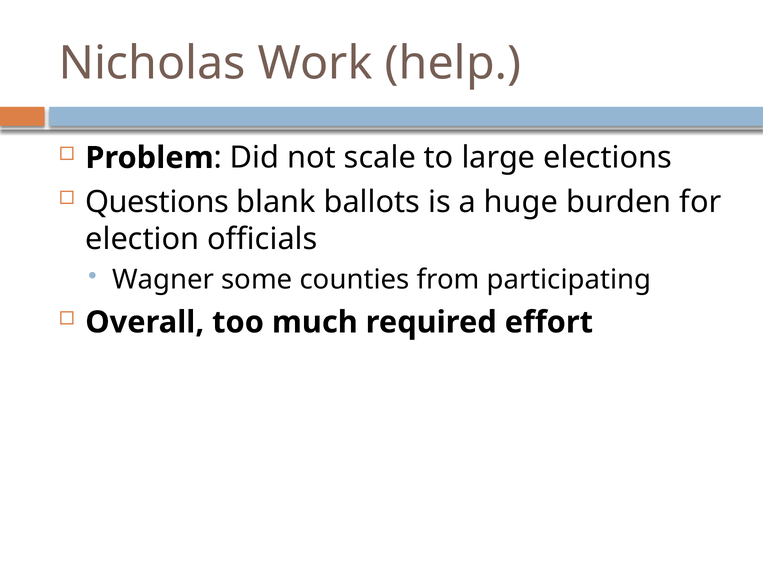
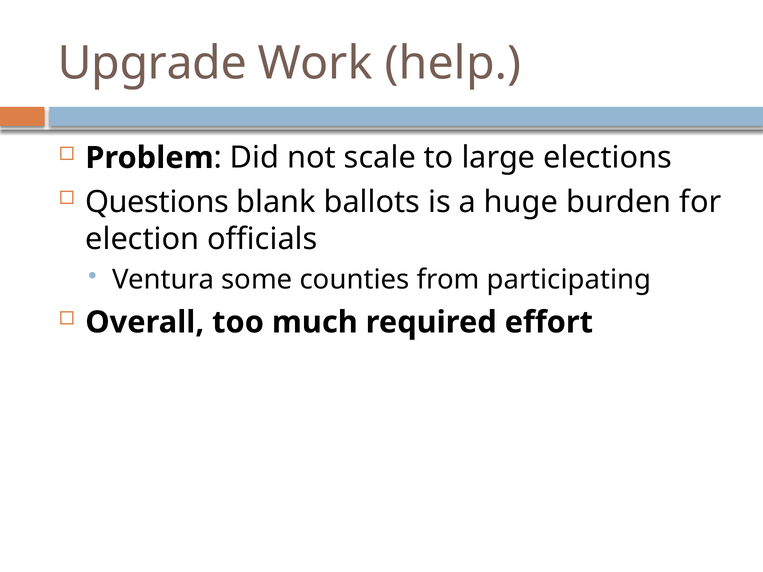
Nicholas: Nicholas -> Upgrade
Wagner: Wagner -> Ventura
